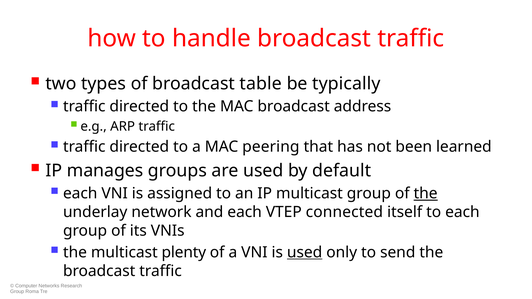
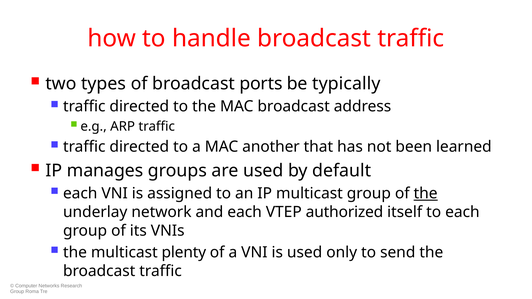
table: table -> ports
peering: peering -> another
connected: connected -> authorized
used at (305, 253) underline: present -> none
